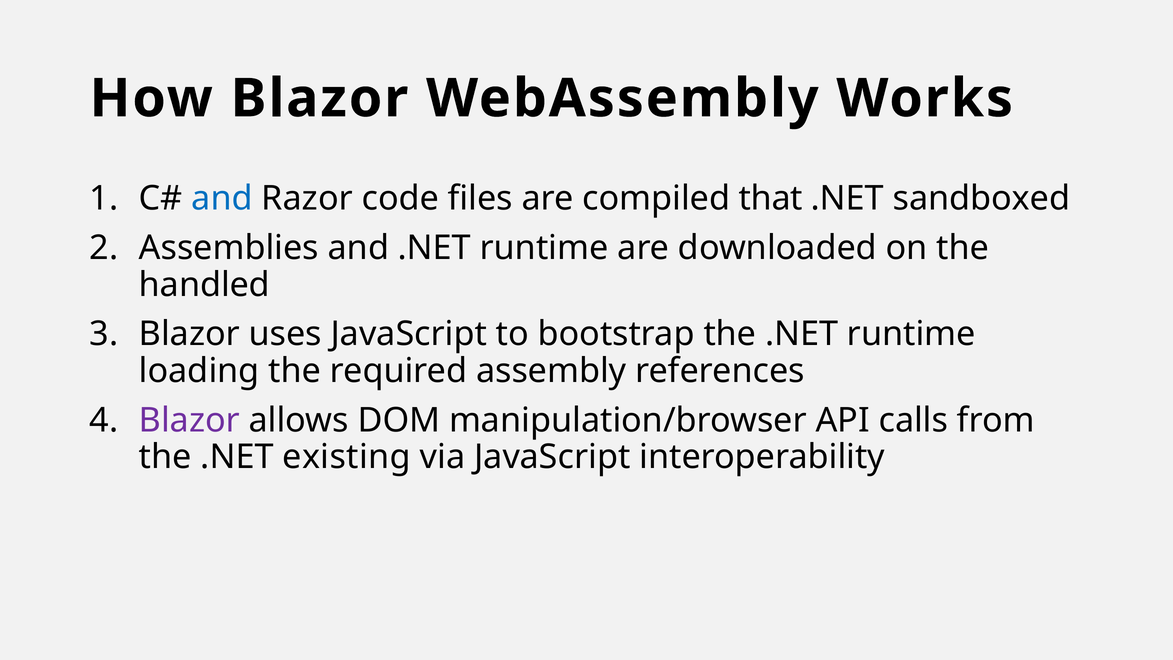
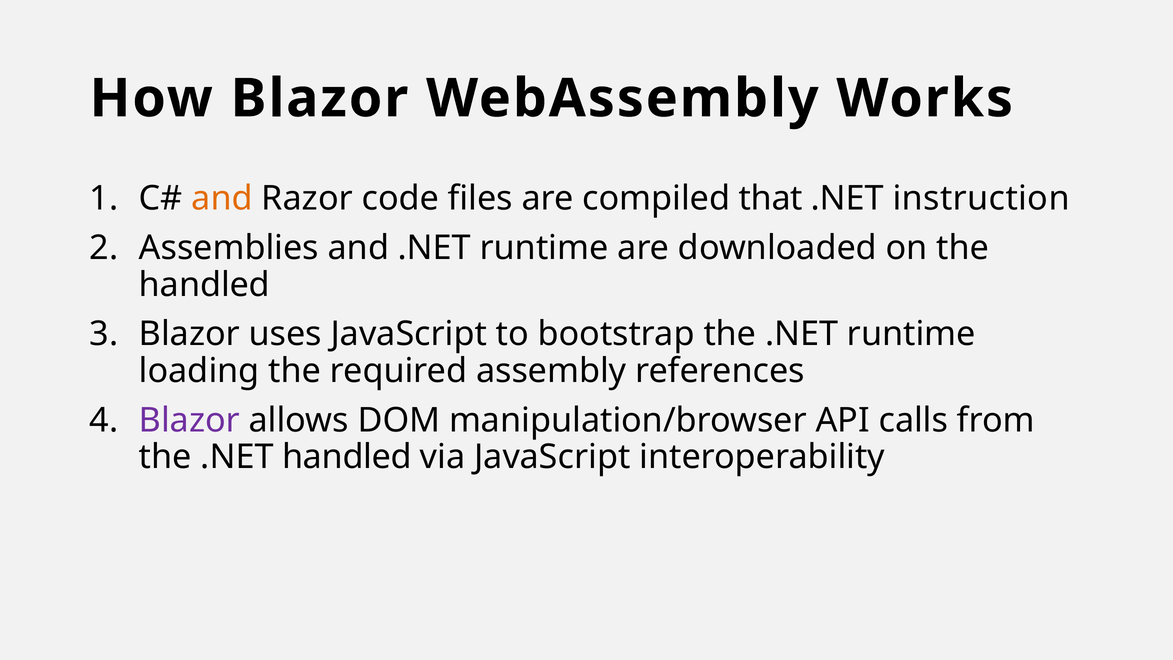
and at (222, 199) colour: blue -> orange
sandboxed: sandboxed -> instruction
.NET existing: existing -> handled
